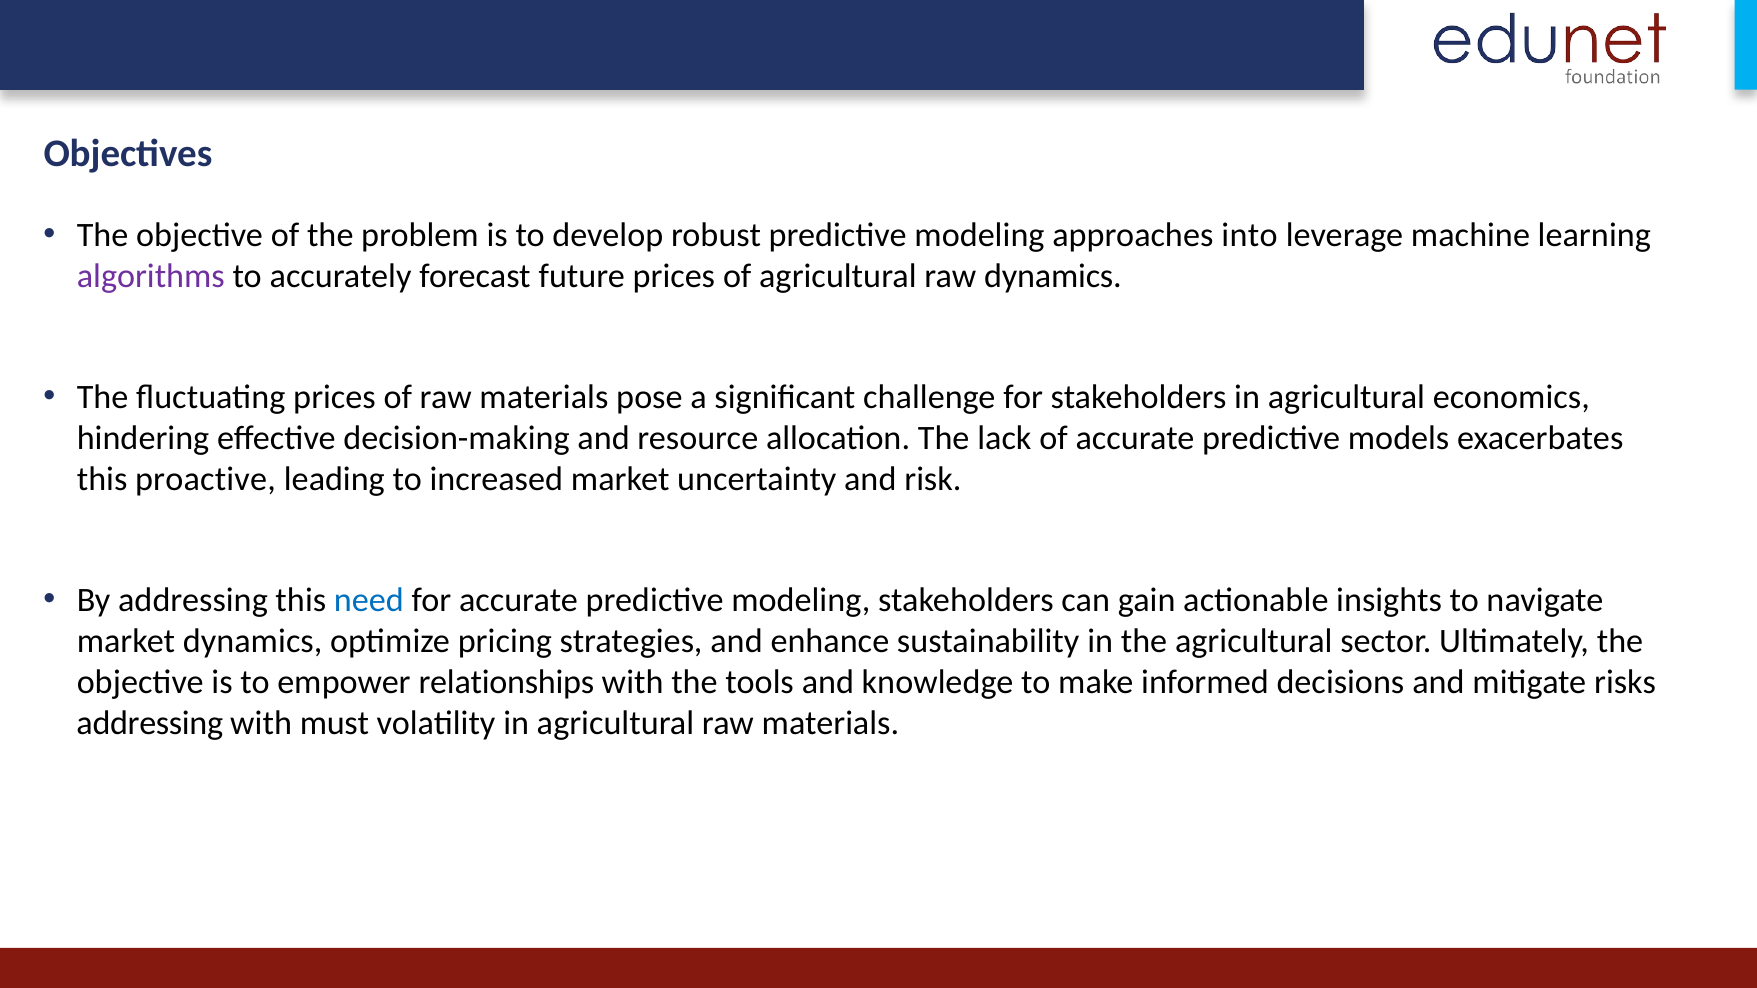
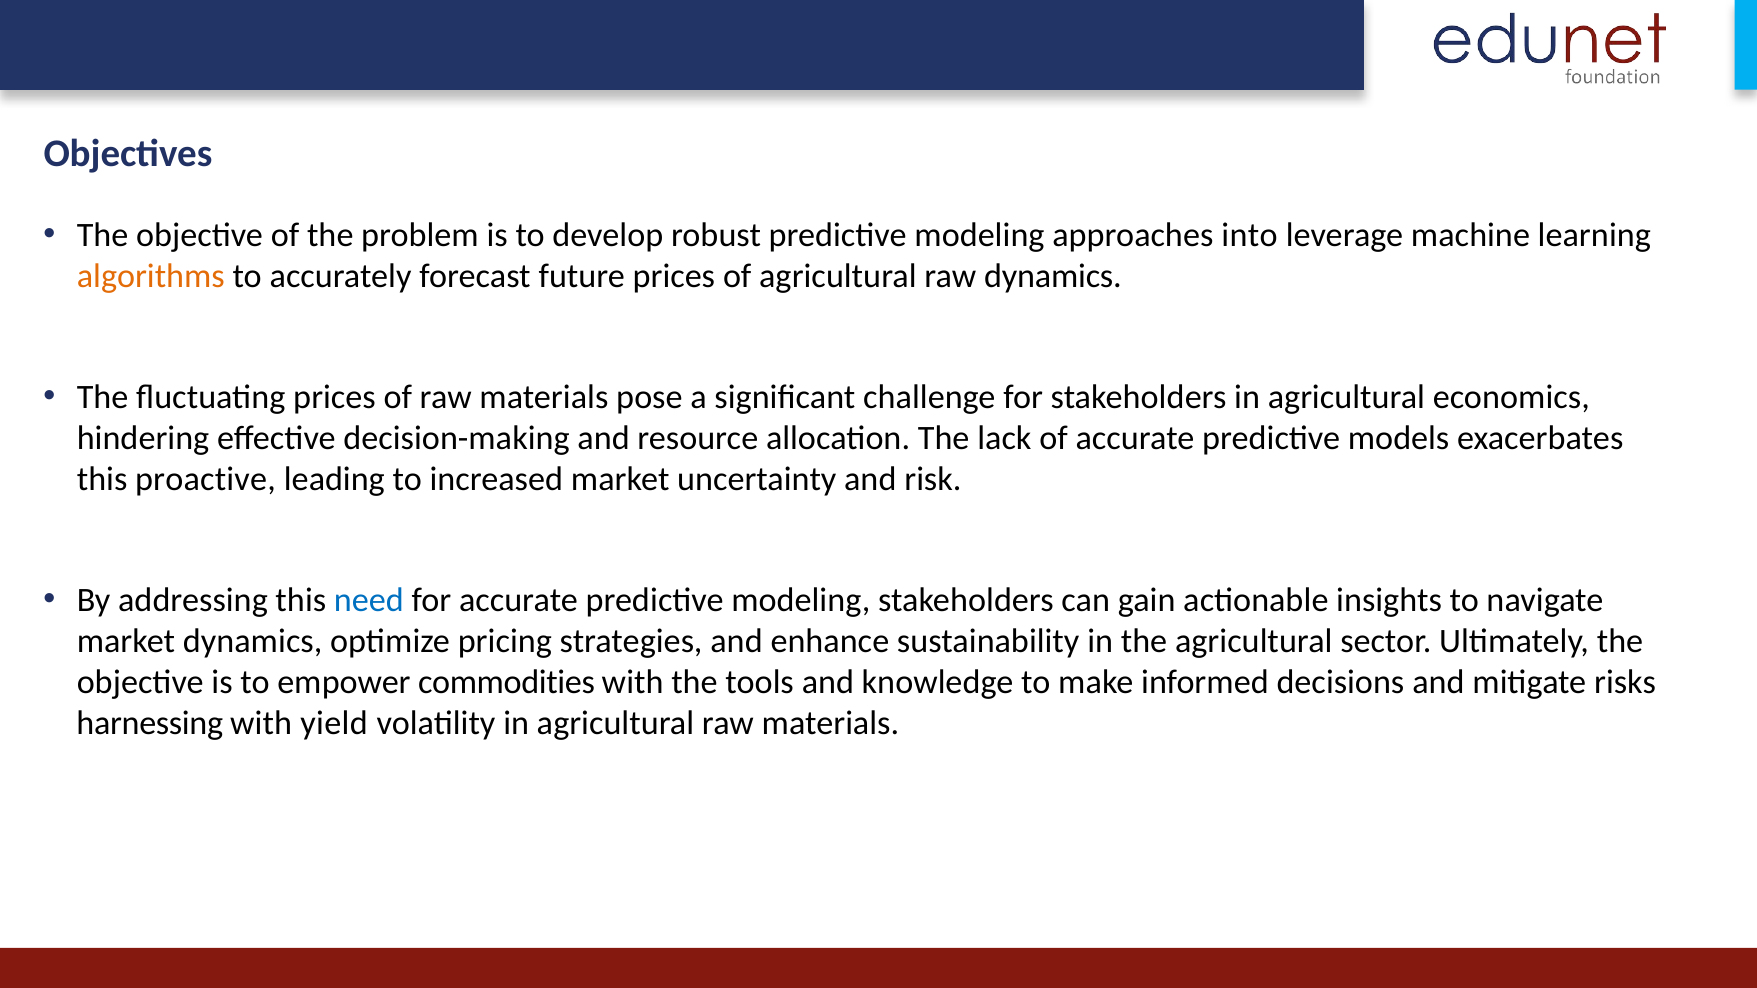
algorithms colour: purple -> orange
relationships: relationships -> commodities
addressing at (150, 724): addressing -> harnessing
must: must -> yield
